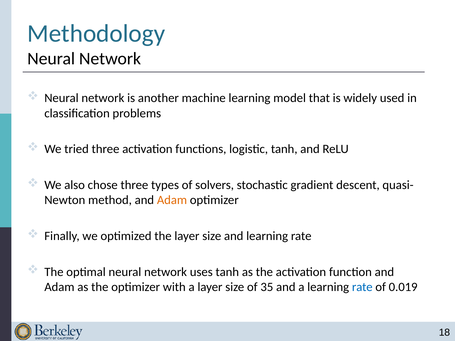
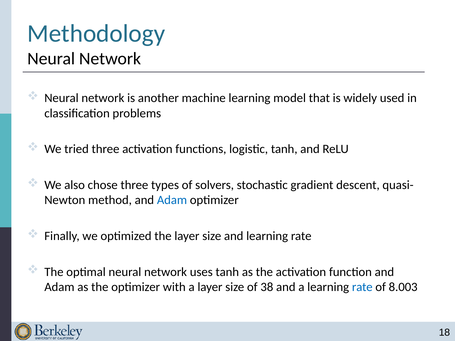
Adam at (172, 200) colour: orange -> blue
35: 35 -> 38
0.019: 0.019 -> 8.003
